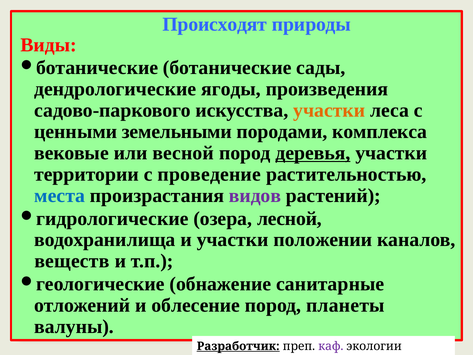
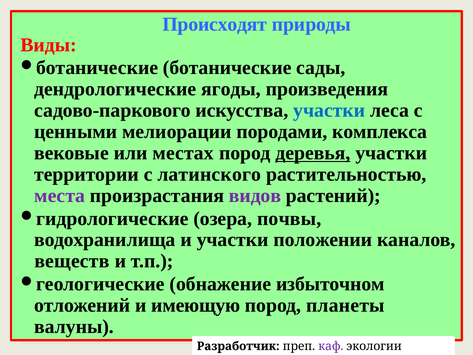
участки at (329, 110) colour: orange -> blue
земельными: земельными -> мелиорации
весной: весной -> местах
проведение: проведение -> латинского
места colour: blue -> purple
лесной: лесной -> почвы
санитарные: санитарные -> избыточном
облесение: облесение -> имеющую
Разработчик underline: present -> none
